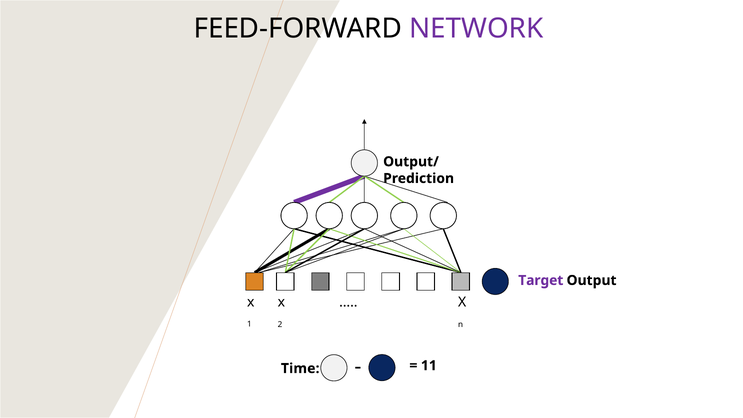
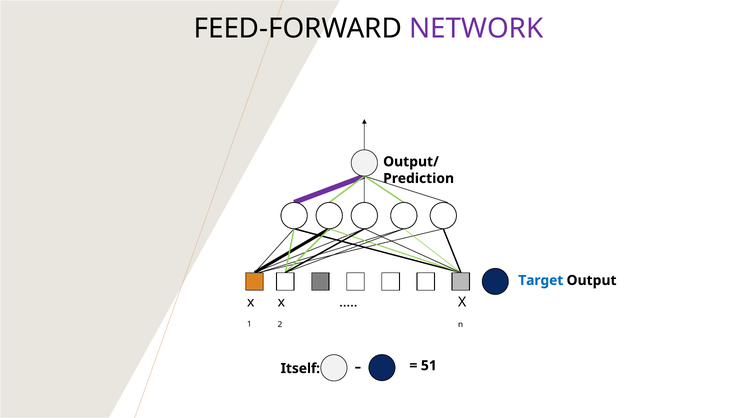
Target colour: purple -> blue
11: 11 -> 51
Time: Time -> Itself
